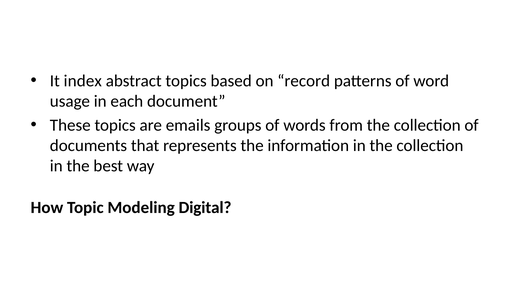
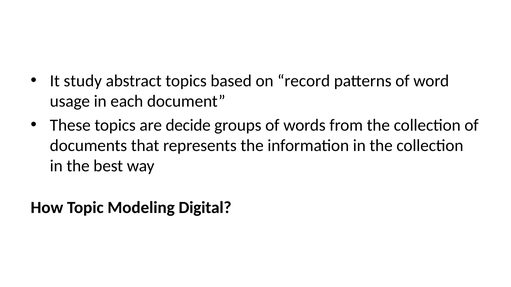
index: index -> study
emails: emails -> decide
